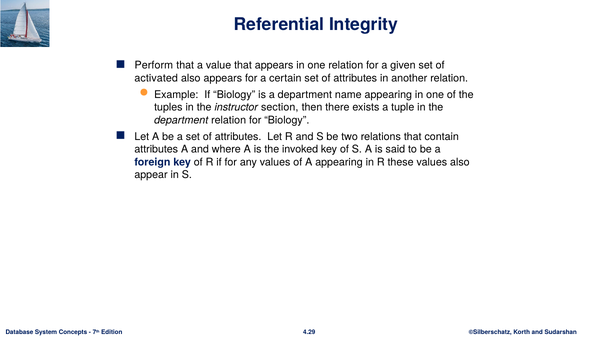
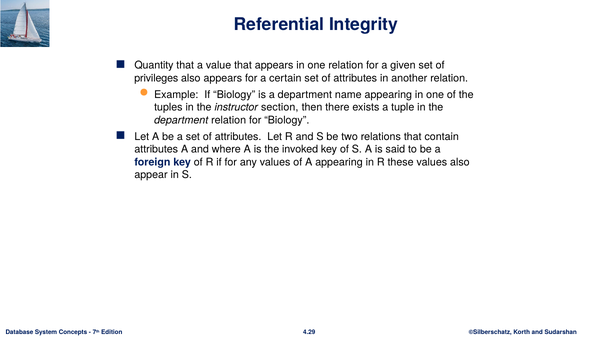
Perform: Perform -> Quantity
activated: activated -> privileges
